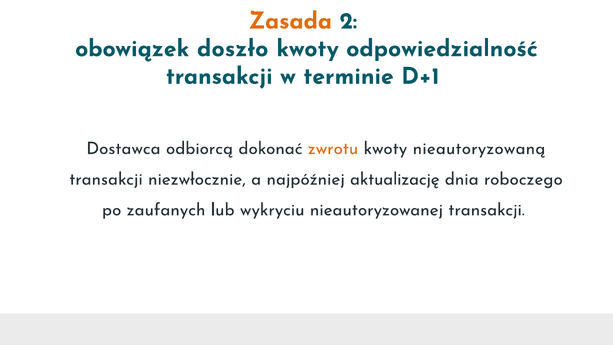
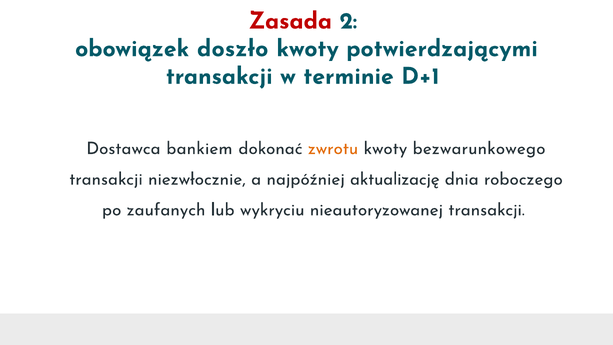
Zasada colour: orange -> red
odpowiedzialność: odpowiedzialność -> potwierdzającymi
odbiorcą: odbiorcą -> bankiem
nieautoryzowaną: nieautoryzowaną -> bezwarunkowego
